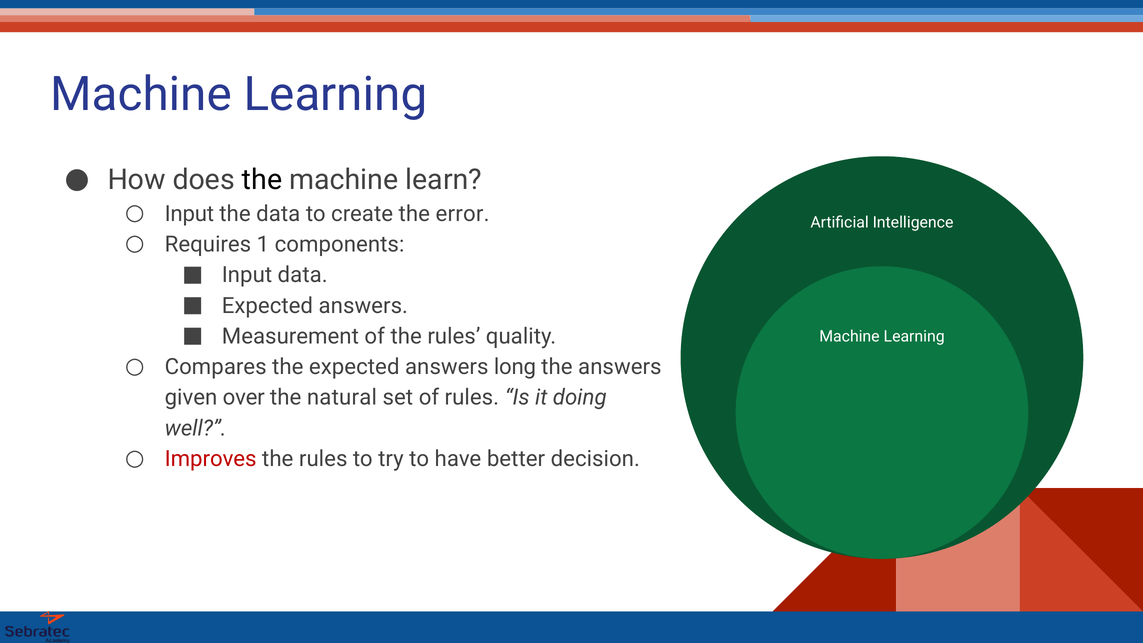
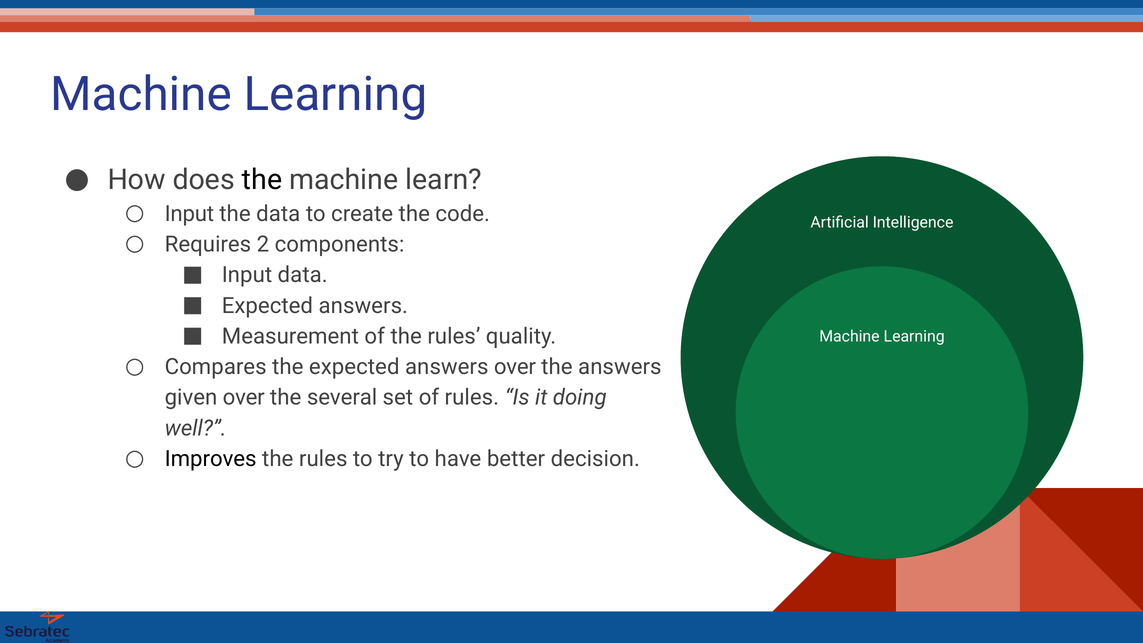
error: error -> code
1: 1 -> 2
answers long: long -> over
natural: natural -> several
Improves colour: red -> black
